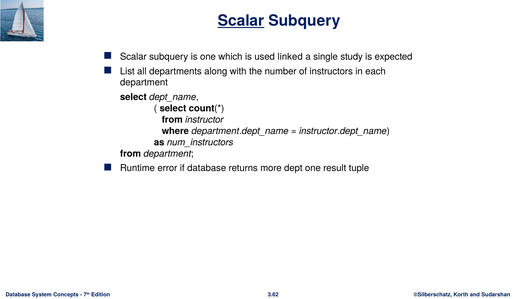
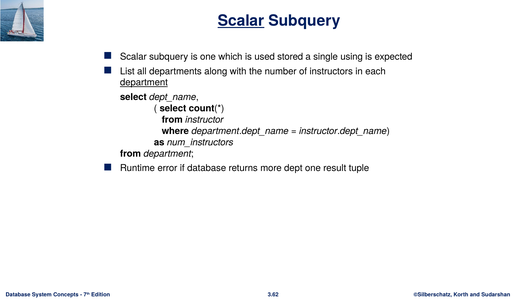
linked: linked -> stored
study: study -> using
department at (144, 82) underline: none -> present
